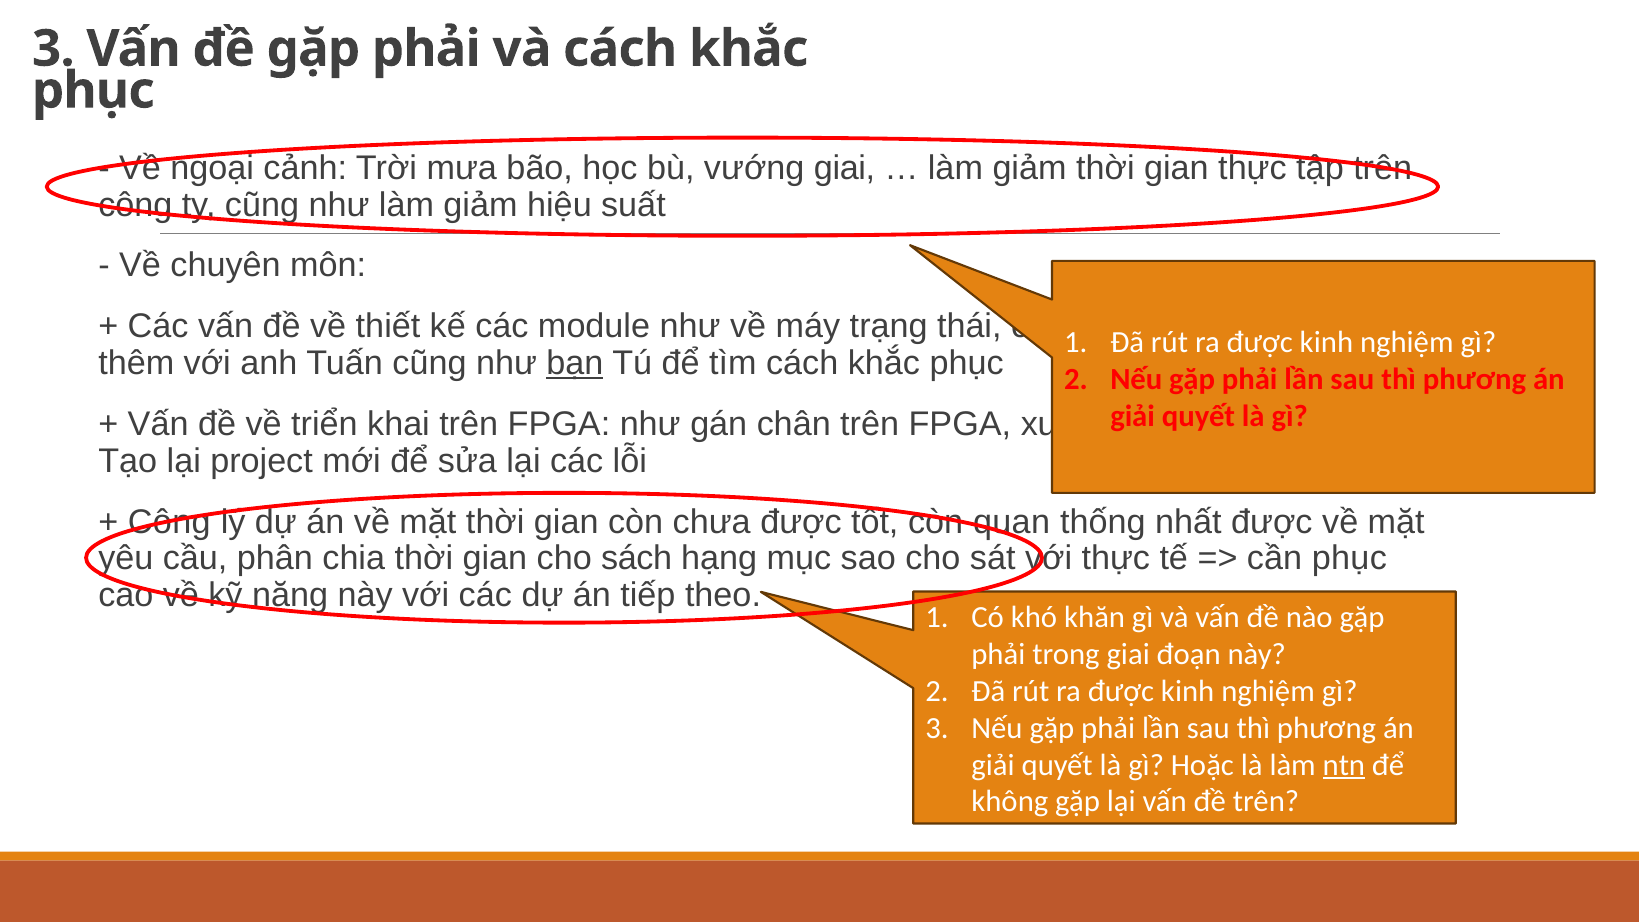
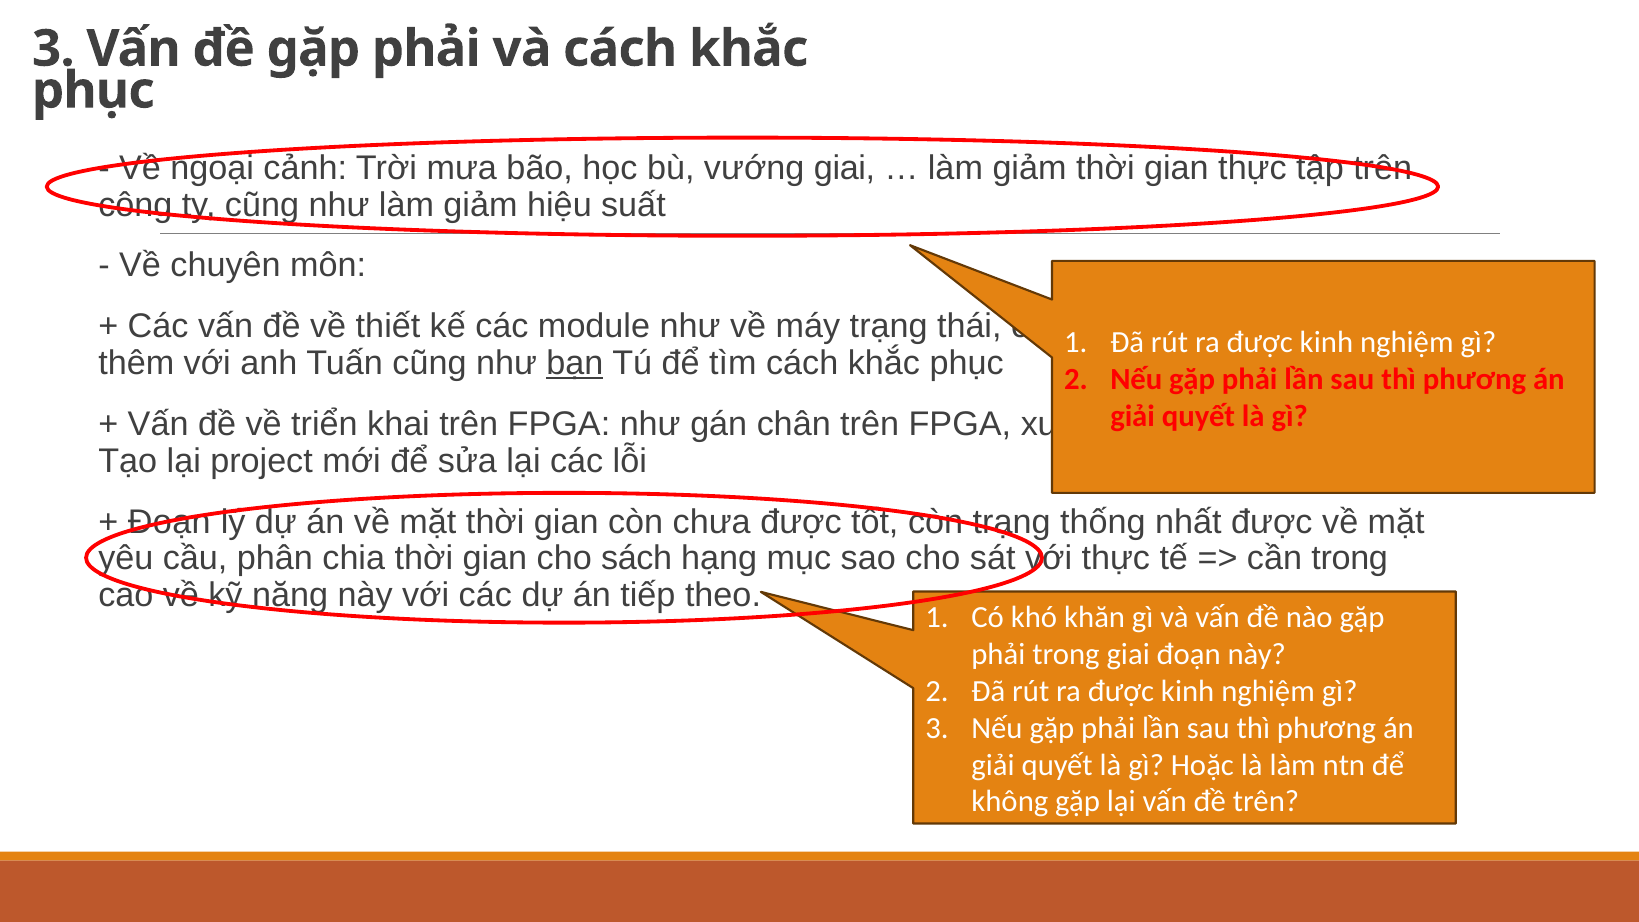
Công at (169, 522): Công -> Đoạn
còn quan: quan -> trạng
cần phục: phục -> trong
ntn underline: present -> none
